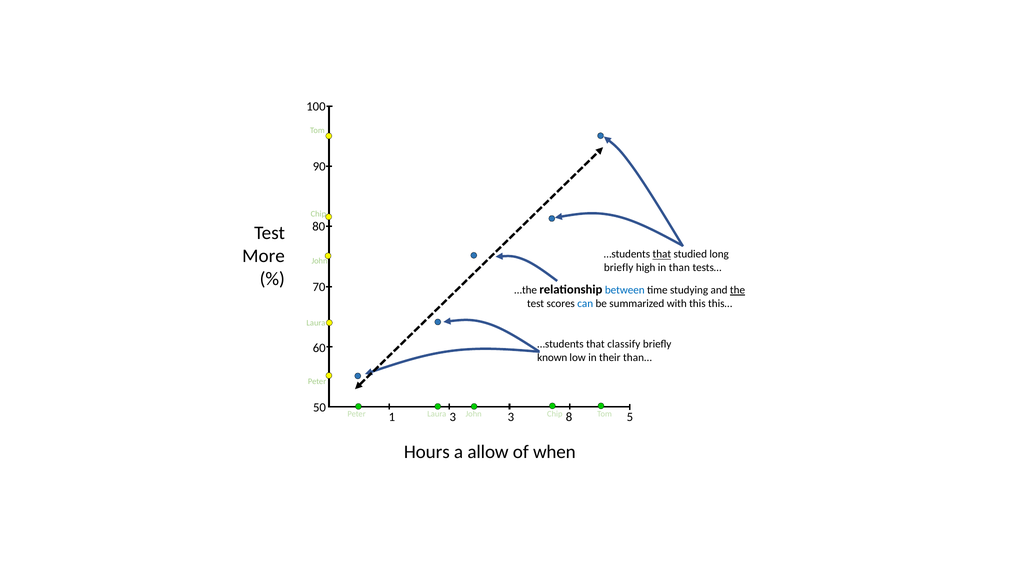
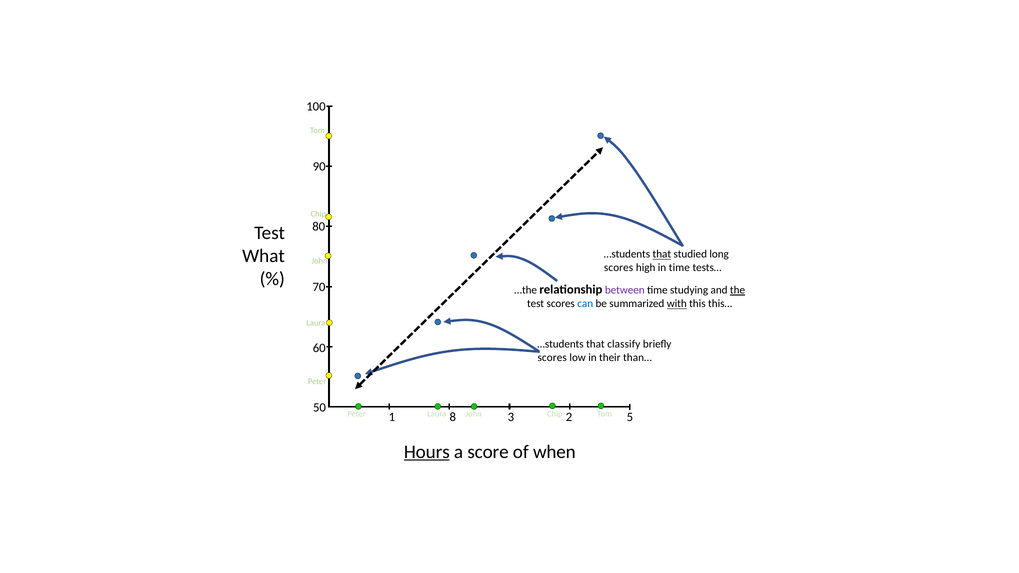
More: More -> What
briefly at (619, 268): briefly -> scores
in than: than -> time
between colour: blue -> purple
with underline: none -> present
known at (552, 358): known -> scores
1 3: 3 -> 8
8: 8 -> 2
Hours underline: none -> present
allow: allow -> score
